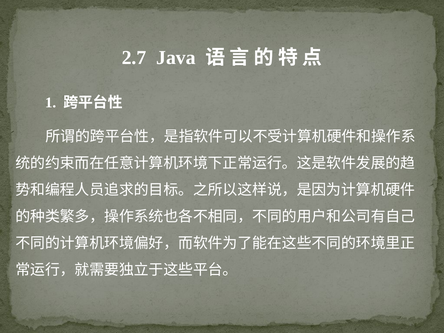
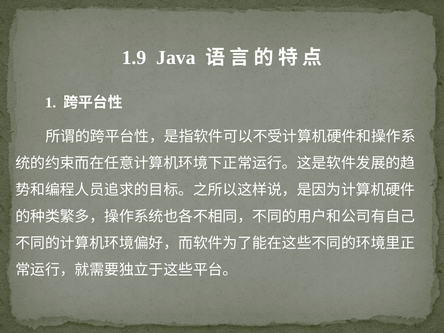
2.7: 2.7 -> 1.9
